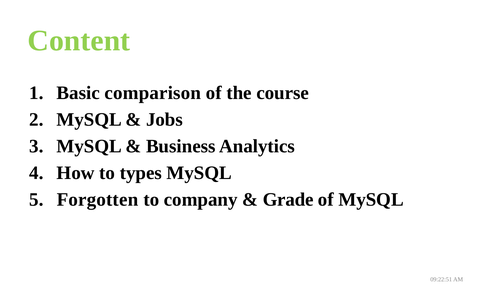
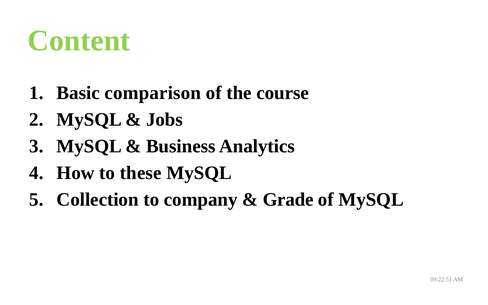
types: types -> these
Forgotten: Forgotten -> Collection
